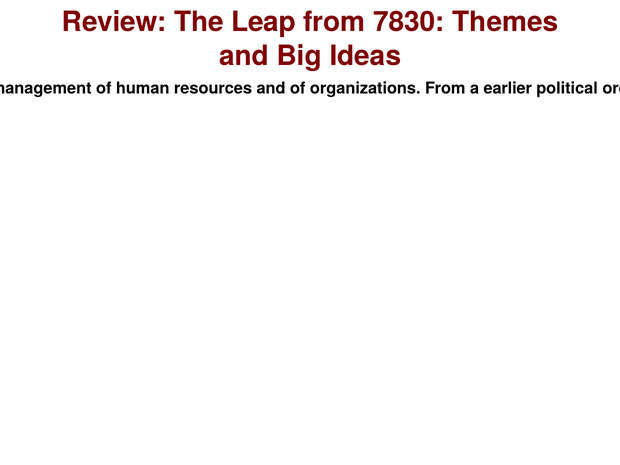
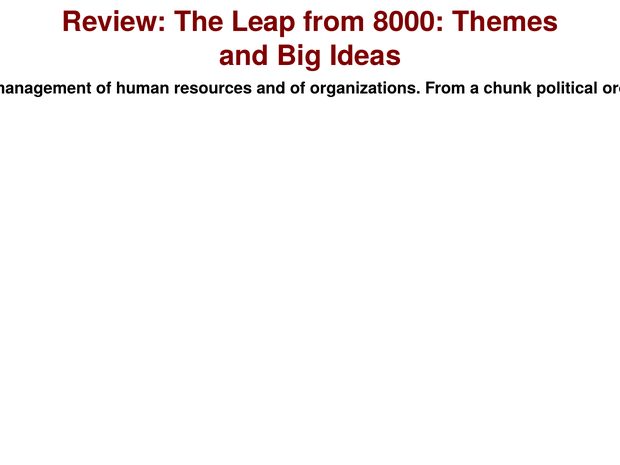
7830: 7830 -> 8000
earlier: earlier -> chunk
